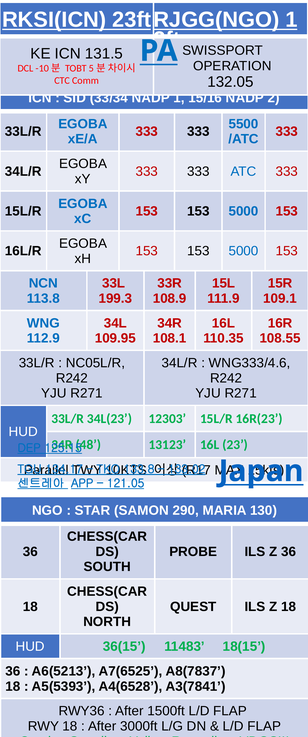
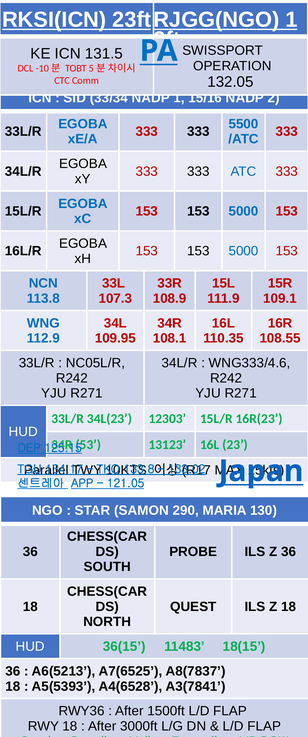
199.3: 199.3 -> 107.3
48: 48 -> 53
